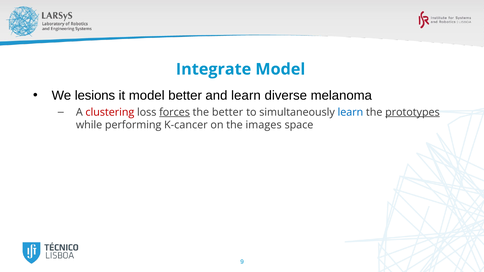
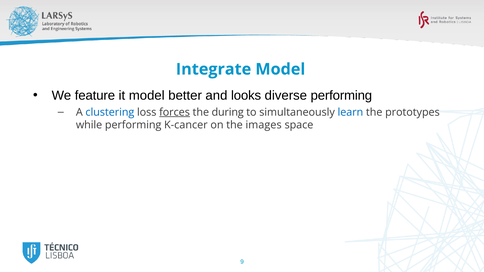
lesions: lesions -> feature
and learn: learn -> looks
diverse melanoma: melanoma -> performing
clustering colour: red -> blue
the better: better -> during
prototypes underline: present -> none
